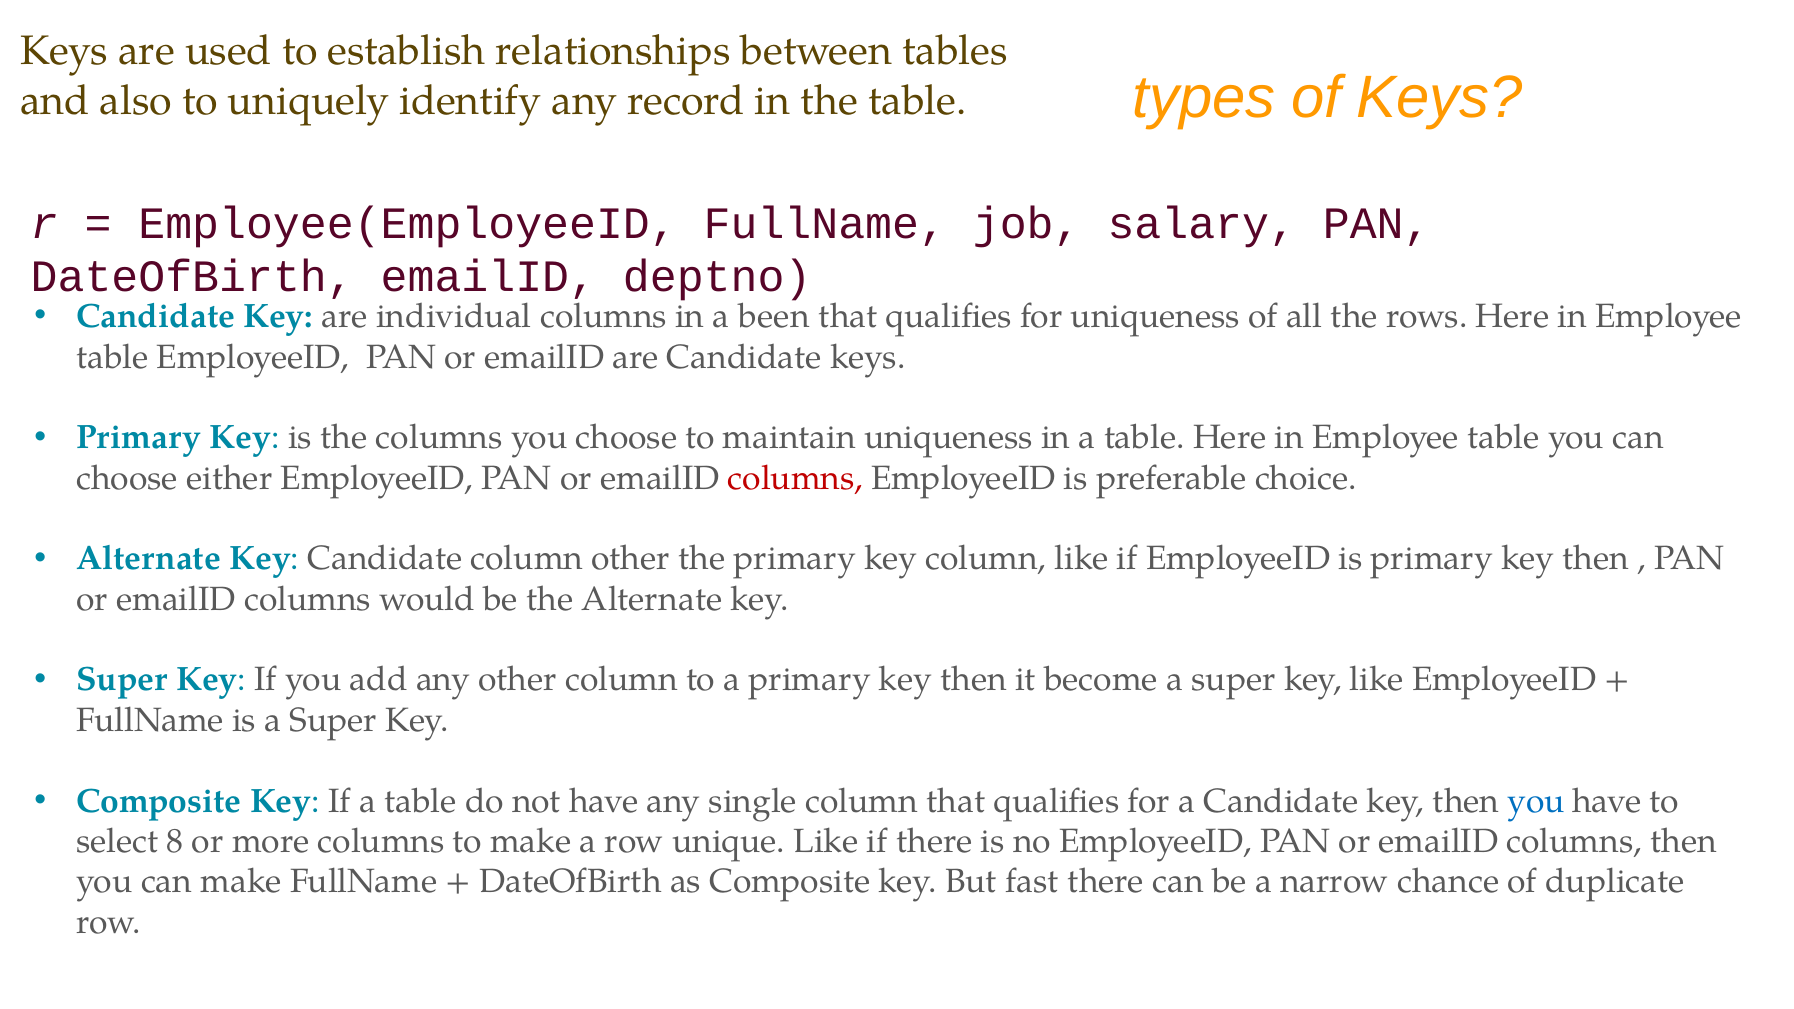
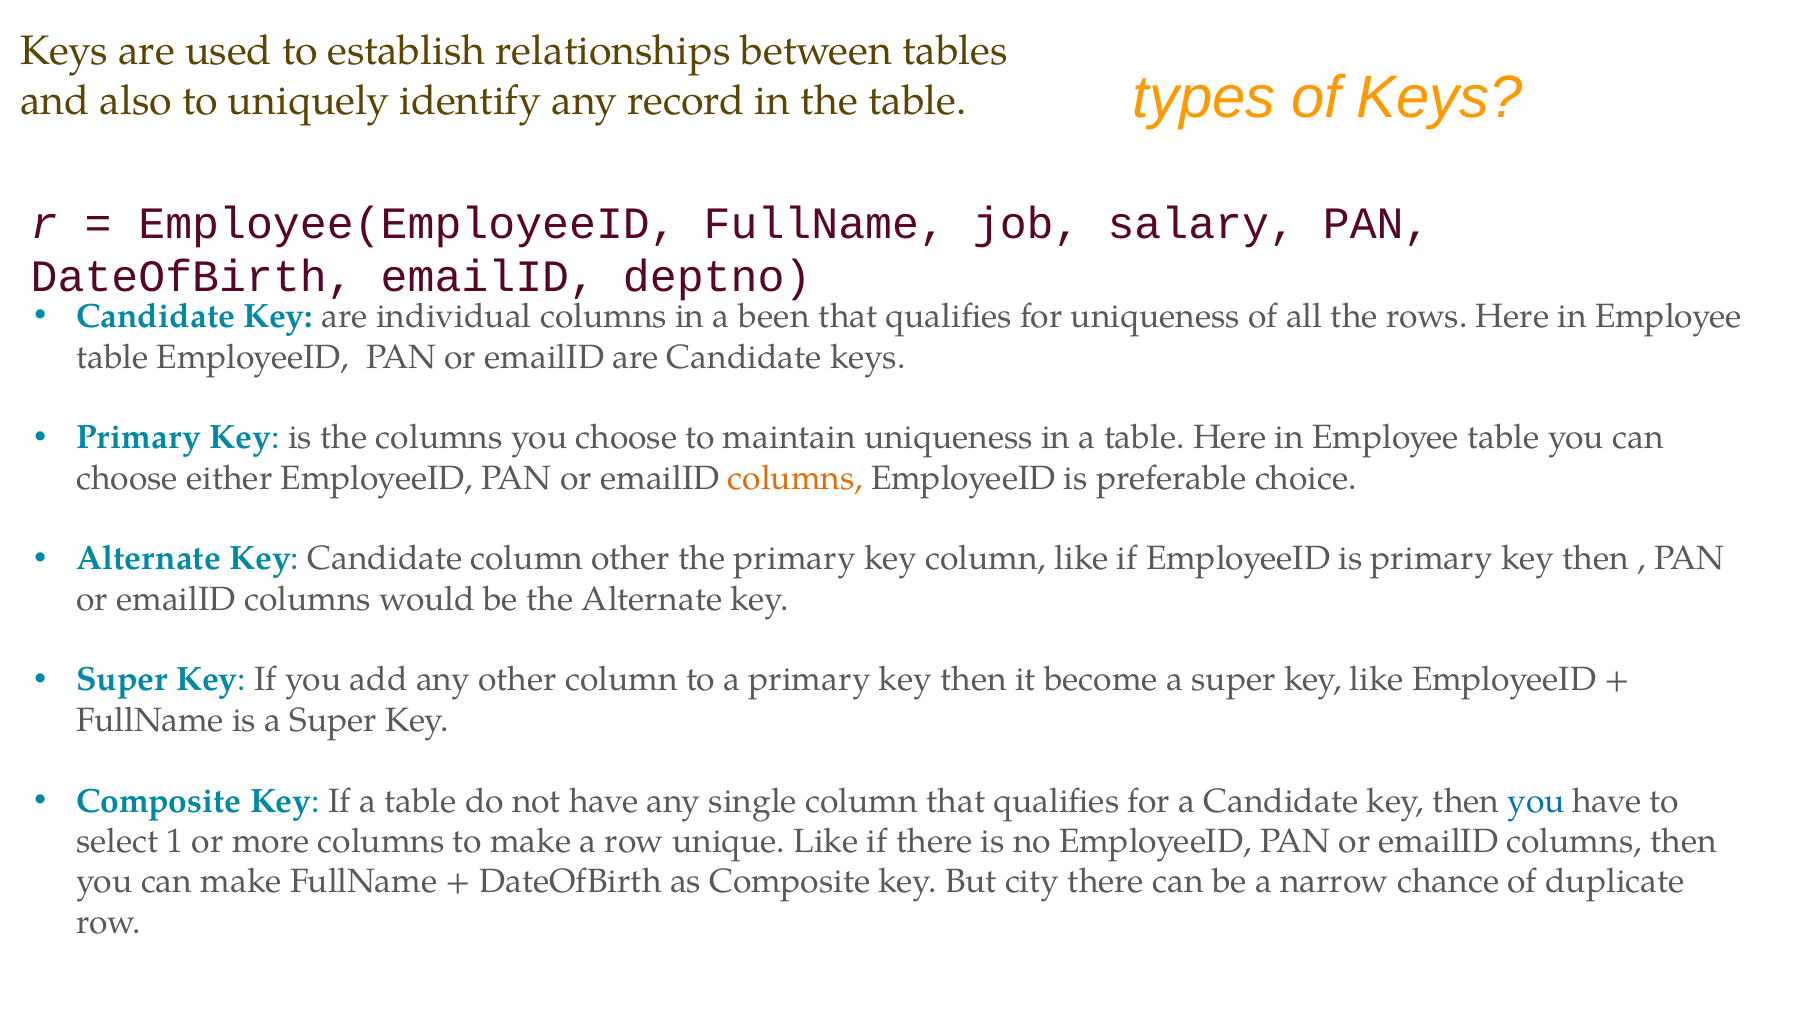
columns at (795, 478) colour: red -> orange
8: 8 -> 1
fast: fast -> city
